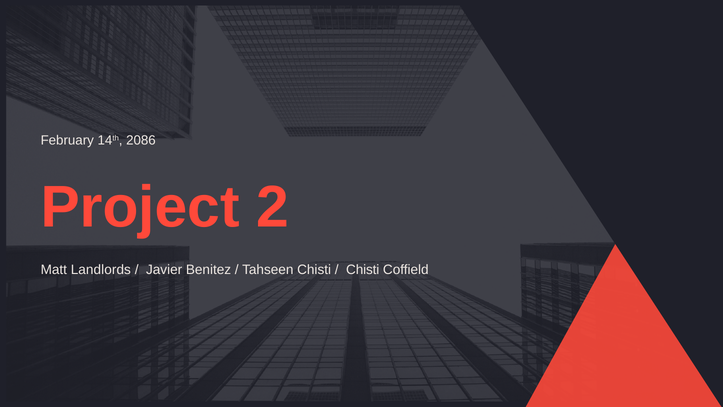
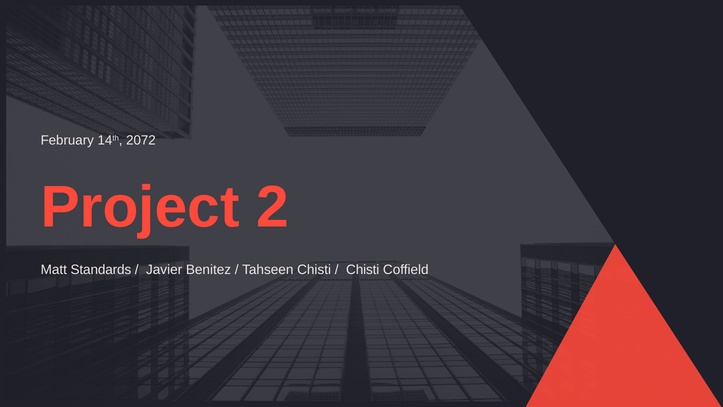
2086: 2086 -> 2072
Landlords: Landlords -> Standards
